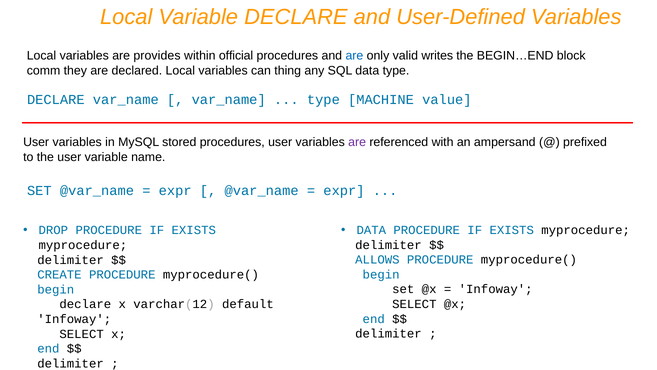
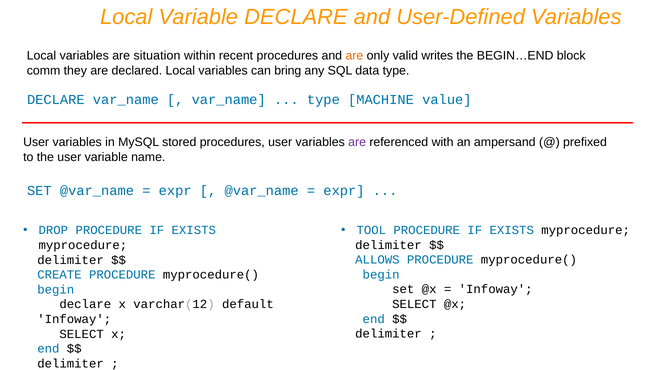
provides: provides -> situation
official: official -> recent
are at (354, 56) colour: blue -> orange
thing: thing -> bring
DATA at (371, 230): DATA -> TOOL
